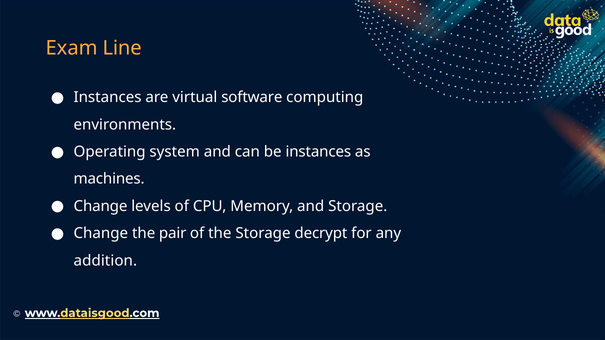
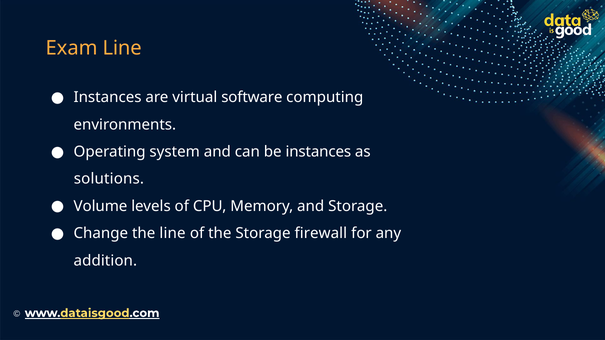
machines: machines -> solutions
Change at (101, 206): Change -> Volume
the pair: pair -> line
decrypt: decrypt -> firewall
